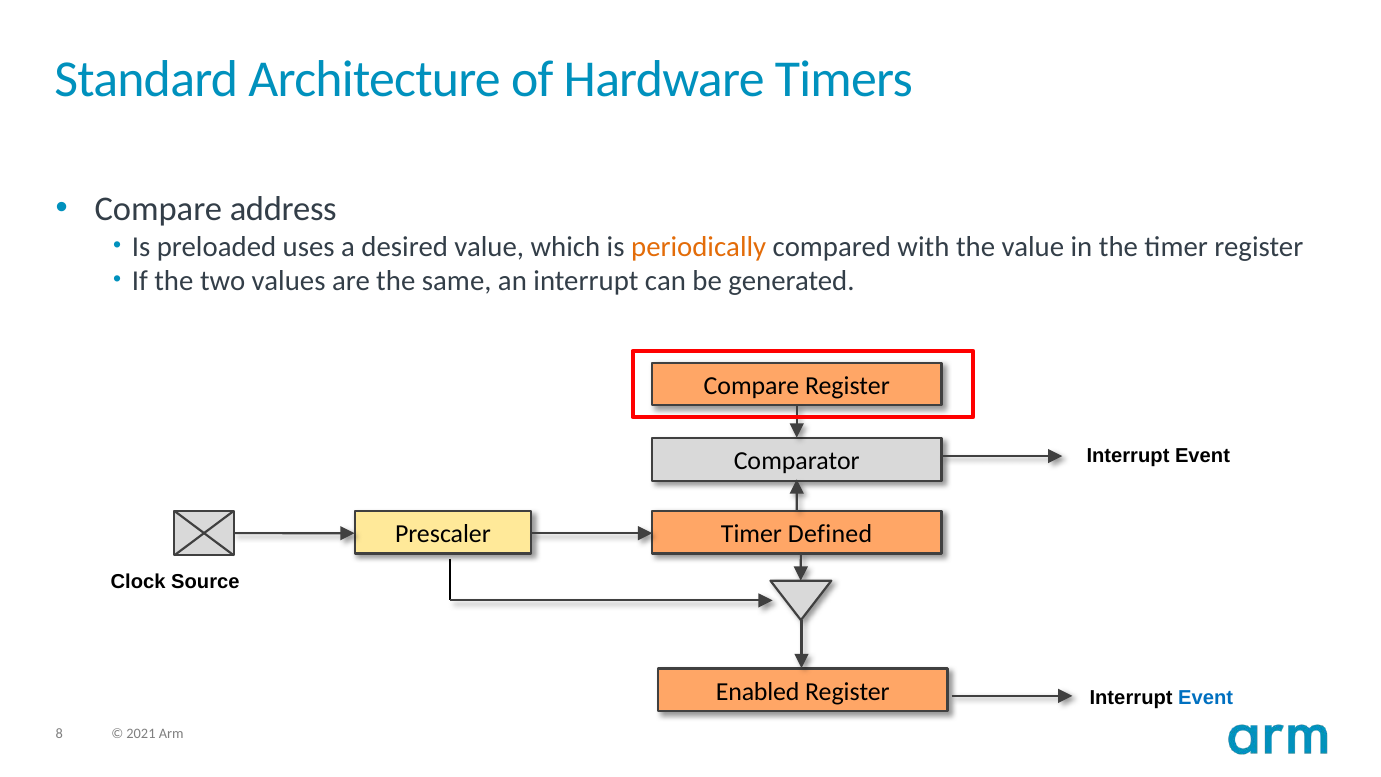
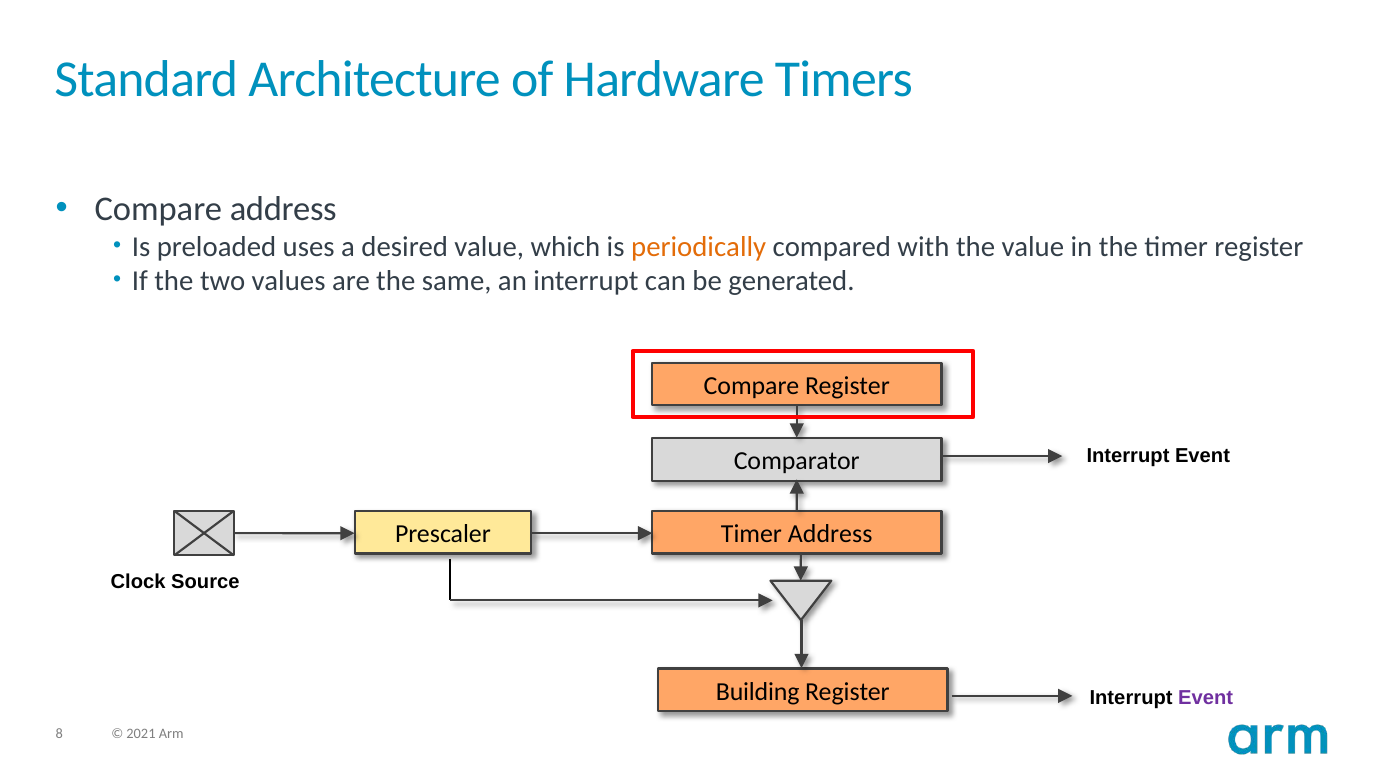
Timer Defined: Defined -> Address
Enabled: Enabled -> Building
Event at (1206, 698) colour: blue -> purple
